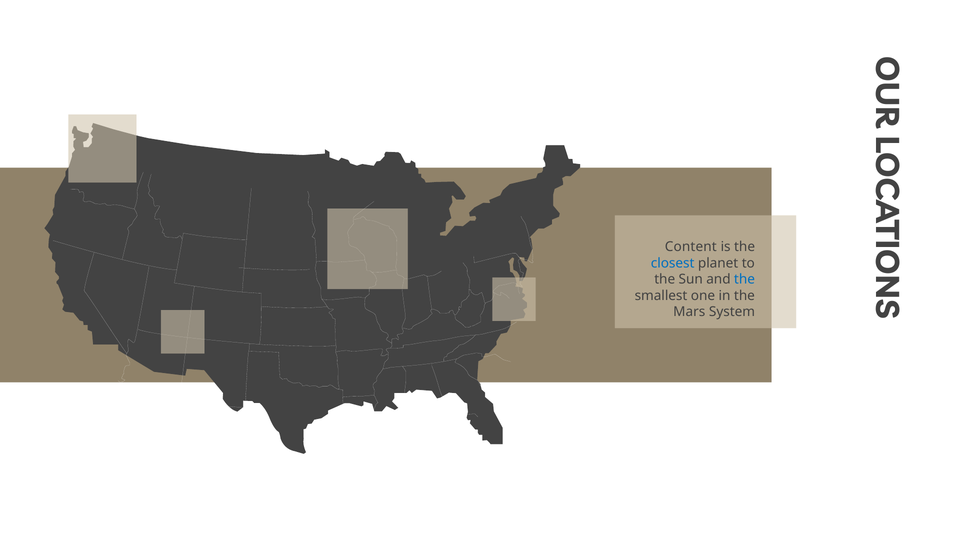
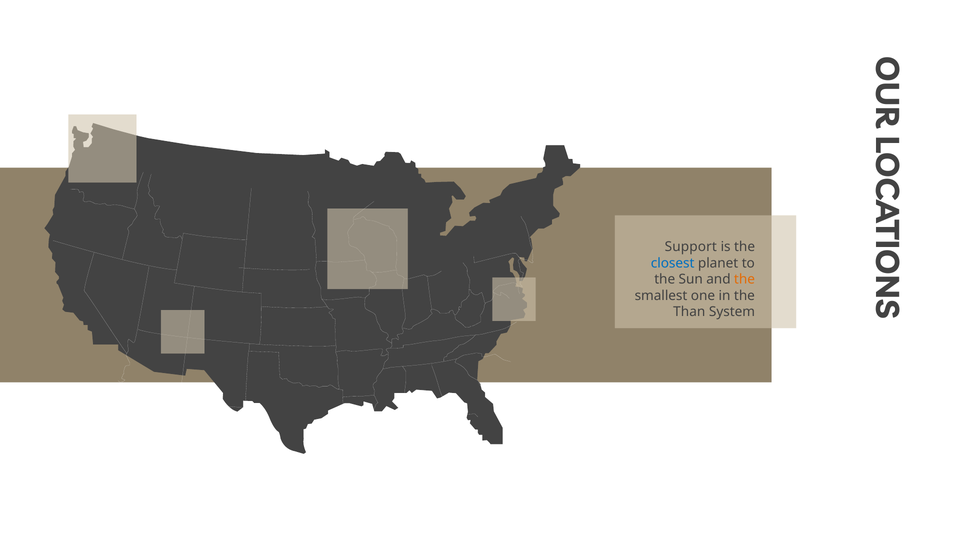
Content: Content -> Support
the at (745, 279) colour: blue -> orange
Mars: Mars -> Than
